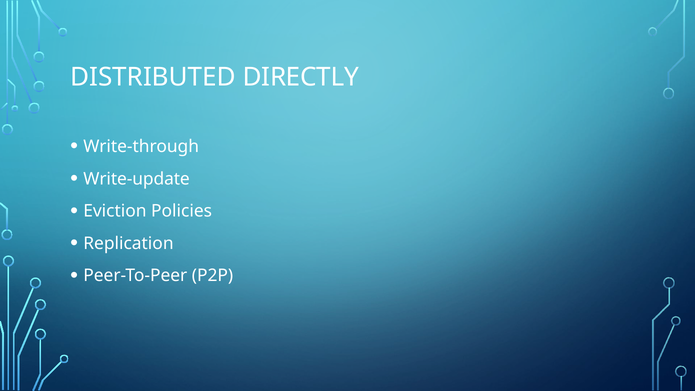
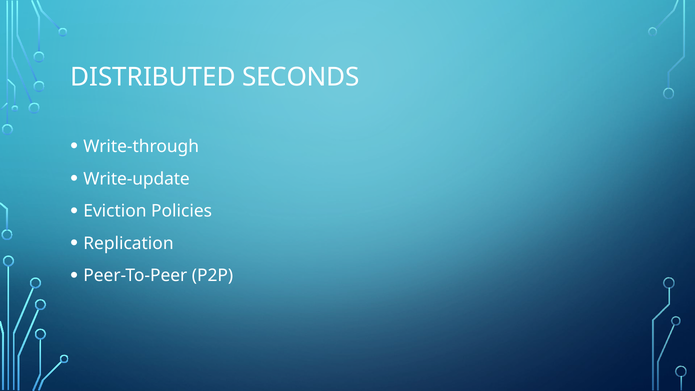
DIRECTLY: DIRECTLY -> SECONDS
